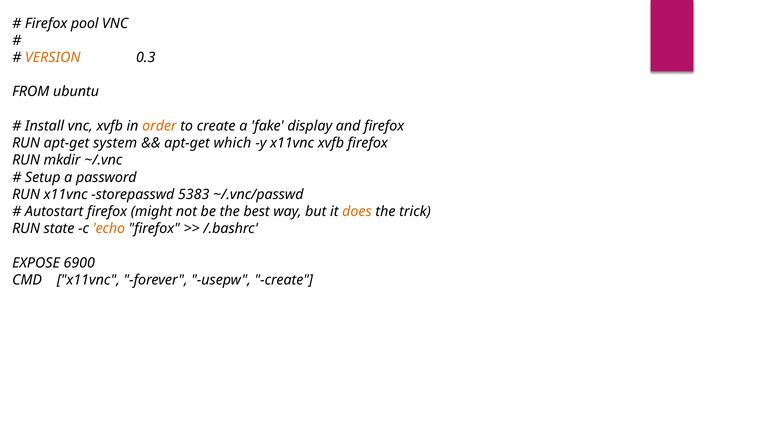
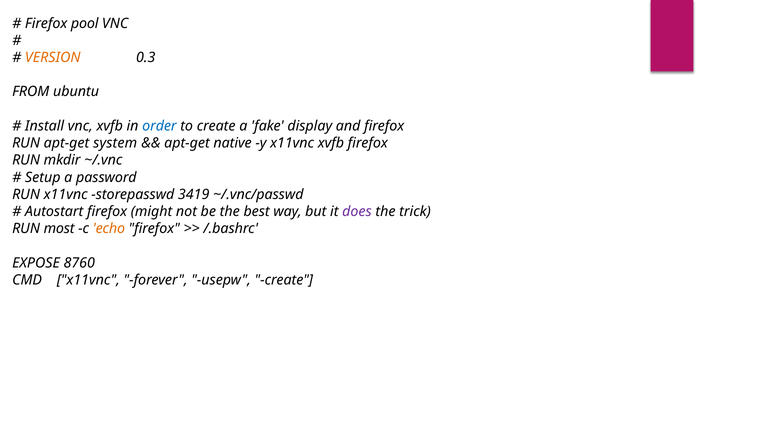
order colour: orange -> blue
which: which -> native
5383: 5383 -> 3419
does colour: orange -> purple
state: state -> most
6900: 6900 -> 8760
